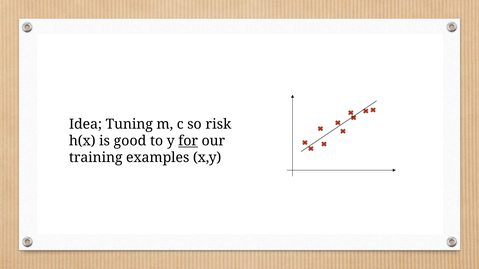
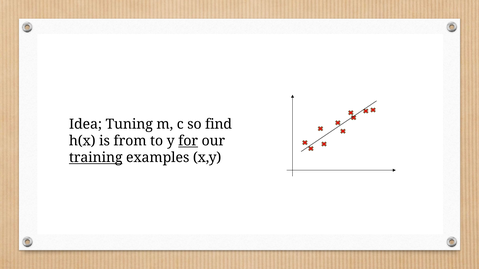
risk: risk -> find
good: good -> from
training underline: none -> present
